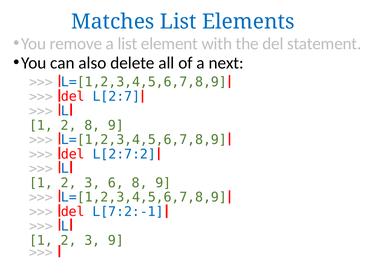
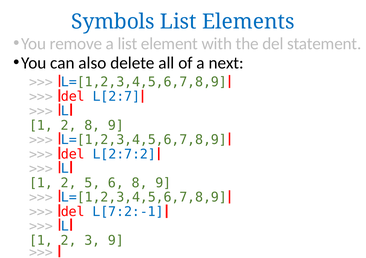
Matches: Matches -> Symbols
3 at (92, 183): 3 -> 5
